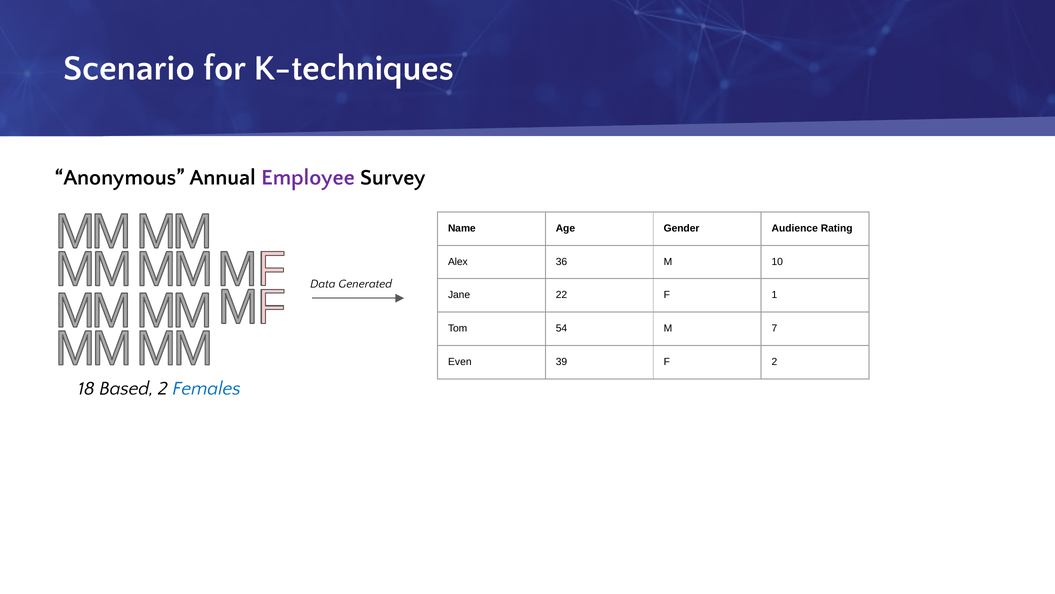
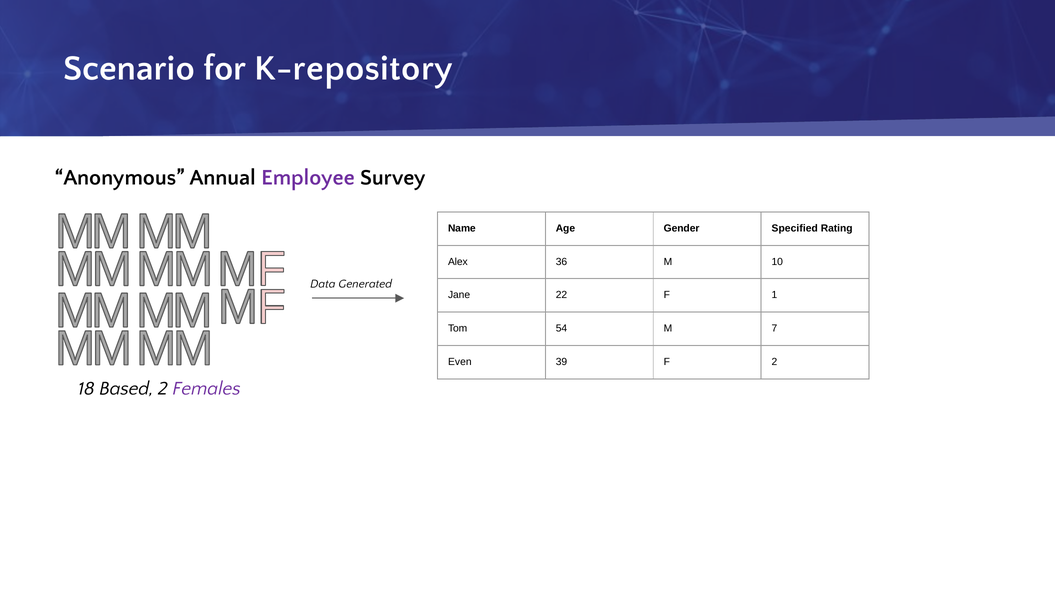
K-techniques: K-techniques -> K-repository
Audience: Audience -> Specified
Females colour: blue -> purple
